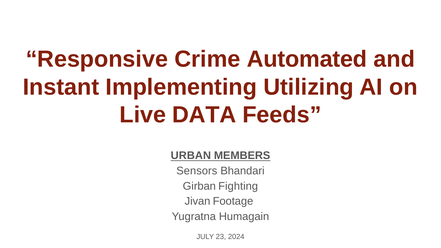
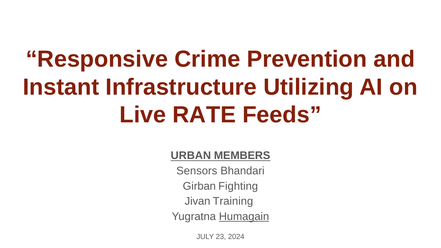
Automated: Automated -> Prevention
Implementing: Implementing -> Infrastructure
DATA: DATA -> RATE
Footage: Footage -> Training
Humagain underline: none -> present
